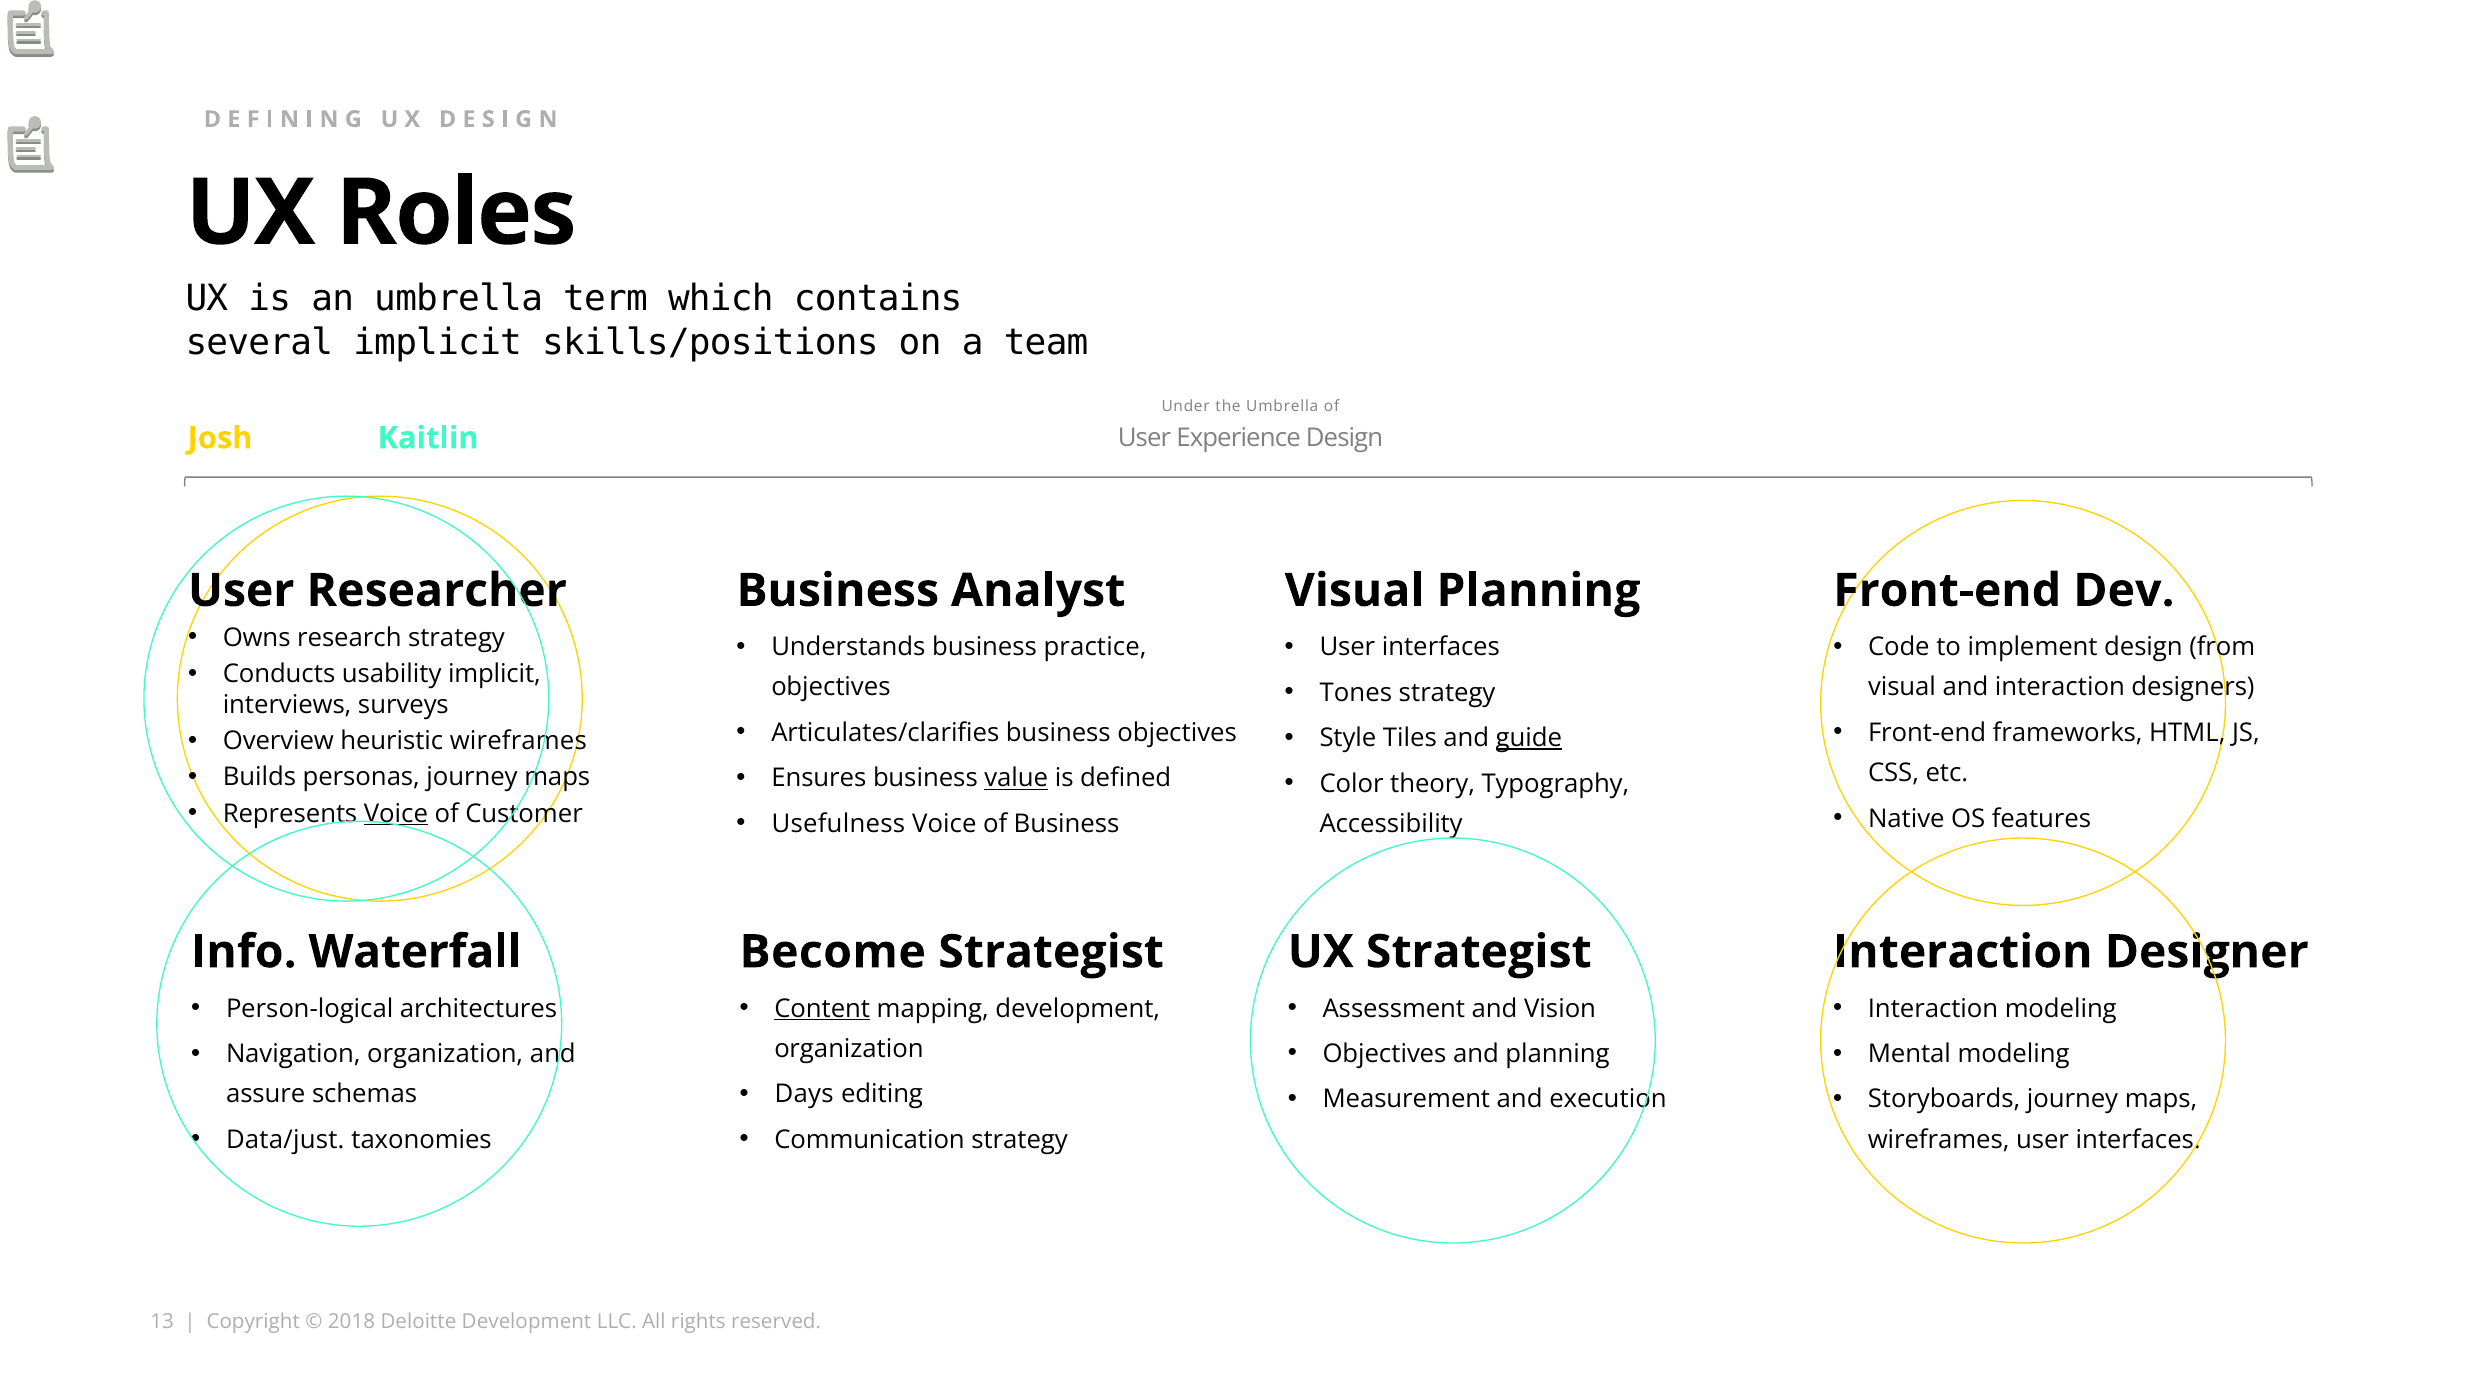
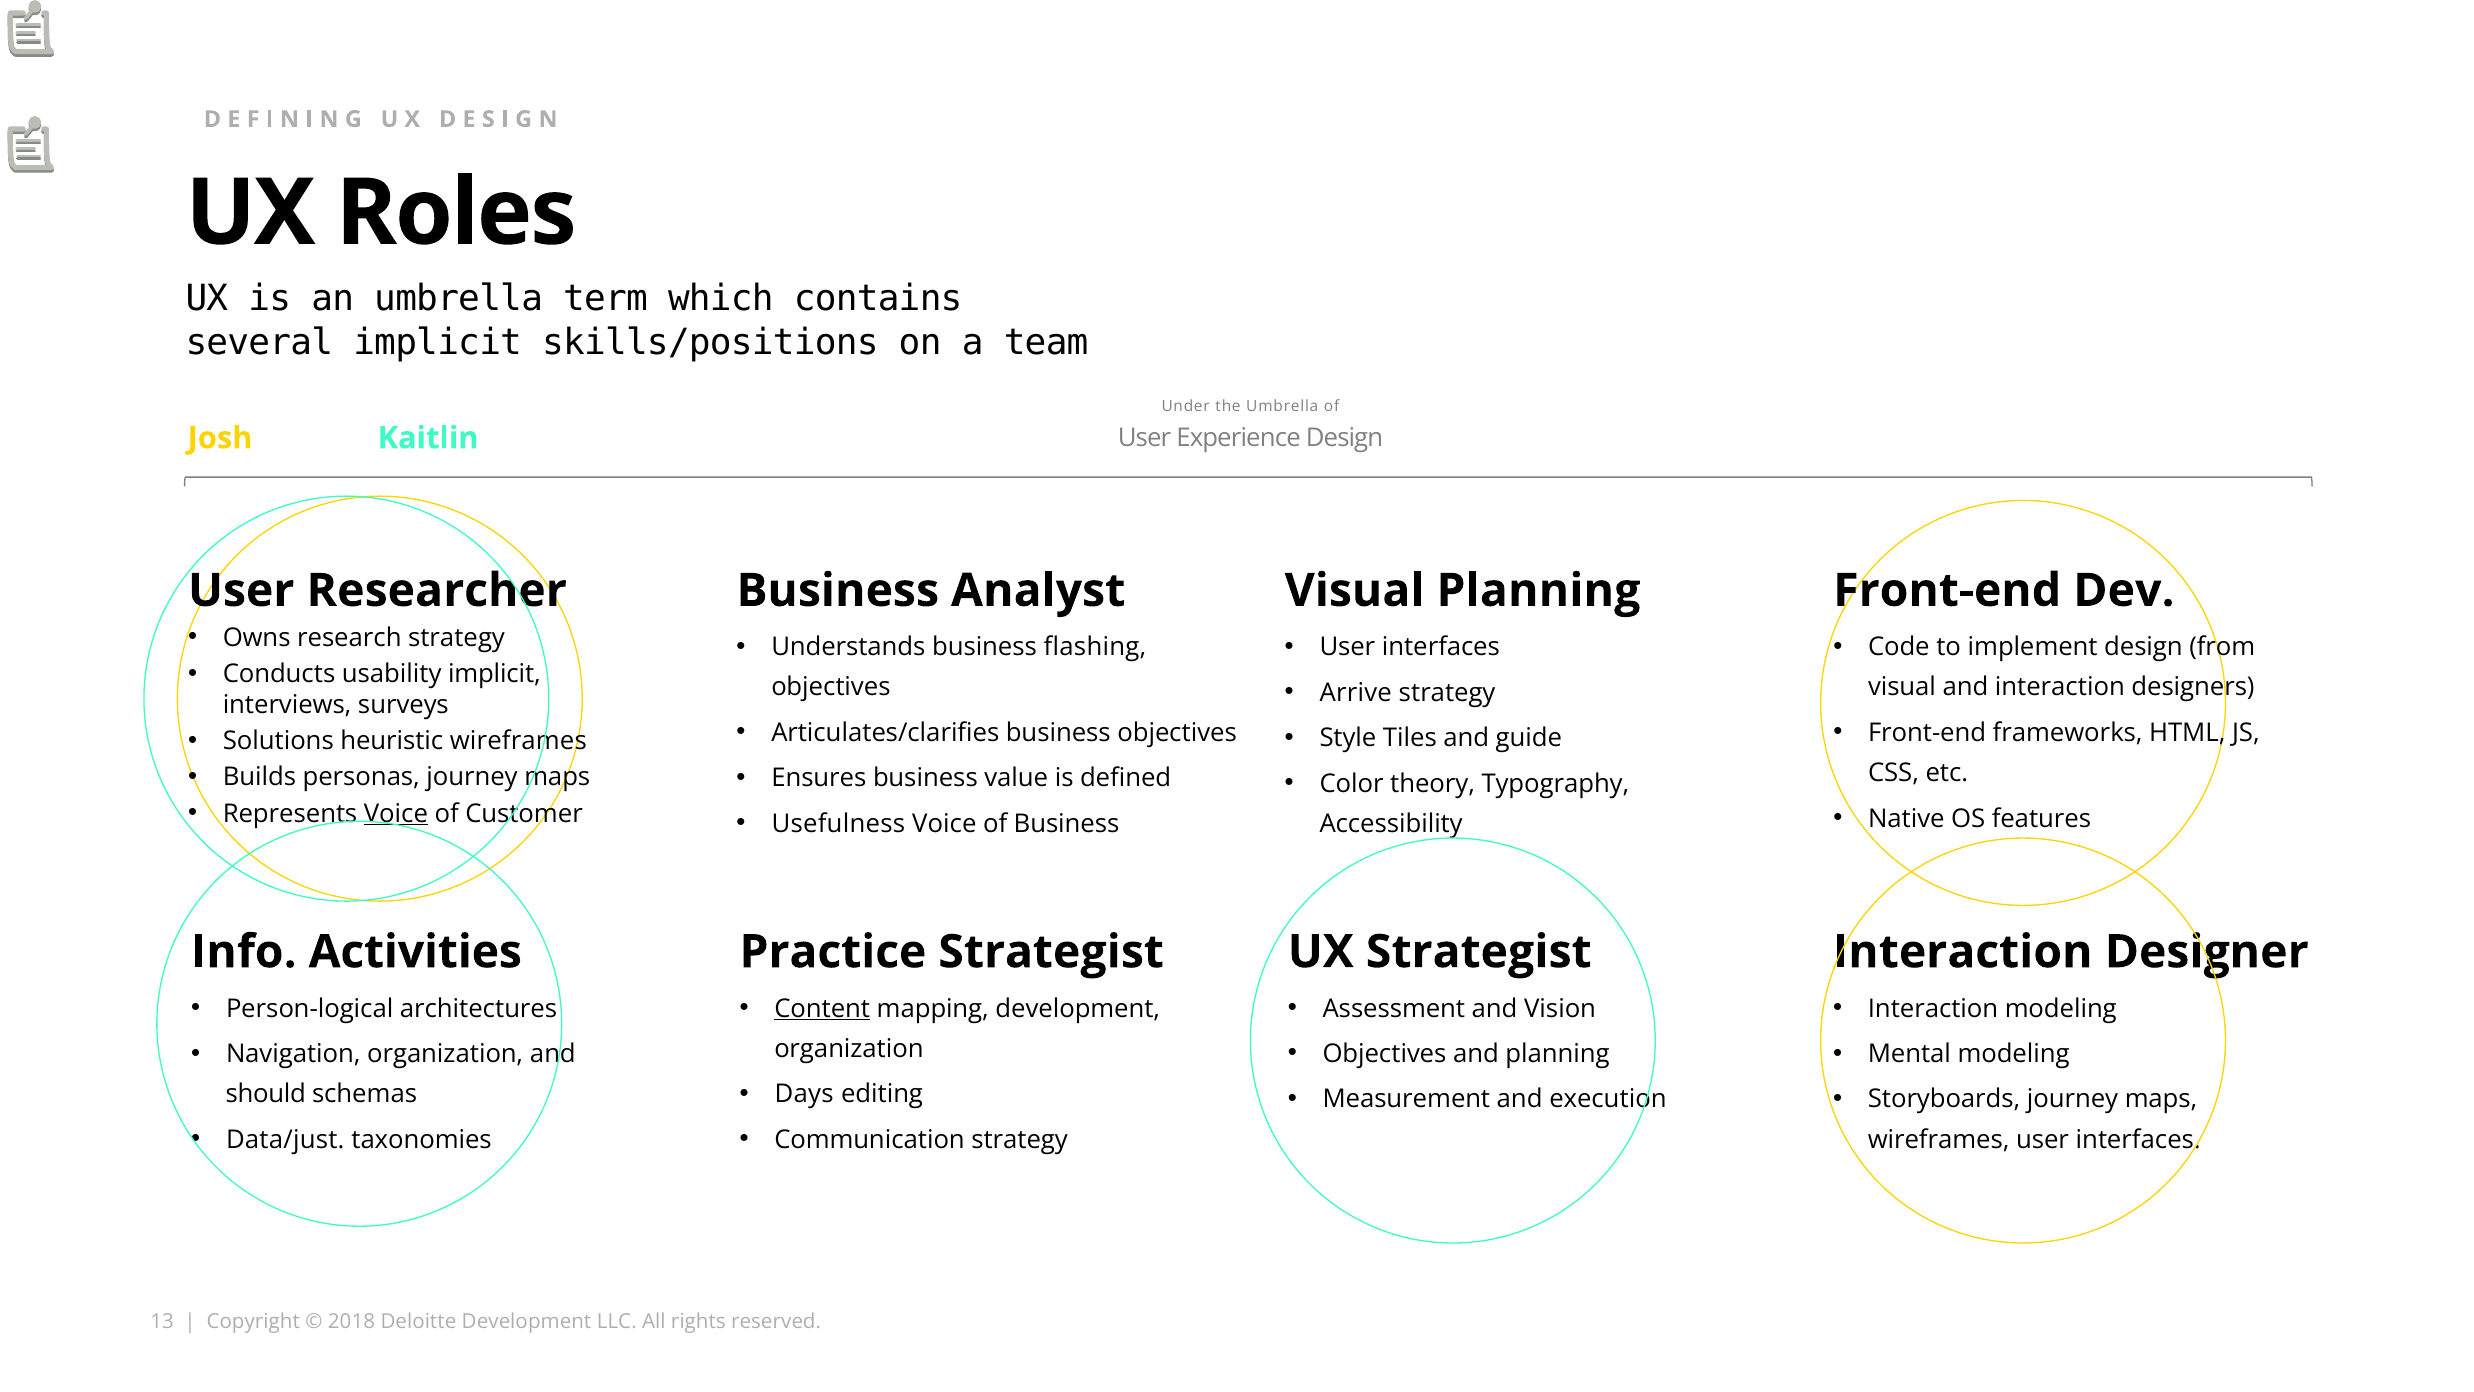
practice: practice -> flashing
Tones: Tones -> Arrive
guide underline: present -> none
Overview: Overview -> Solutions
value underline: present -> none
Waterfall: Waterfall -> Activities
Become: Become -> Practice
assure: assure -> should
